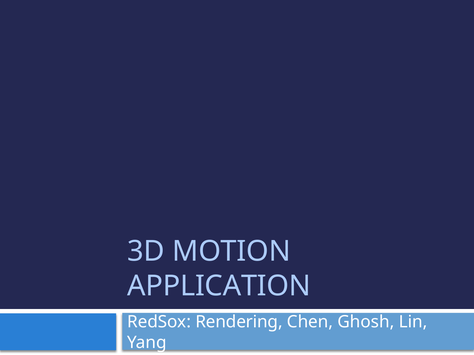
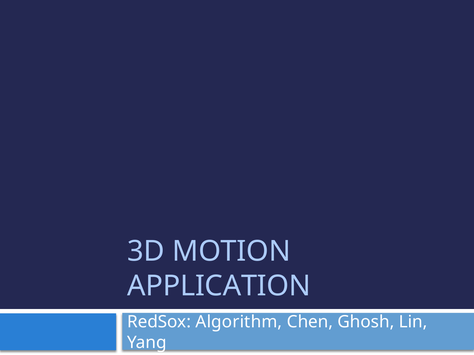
Rendering: Rendering -> Algorithm
